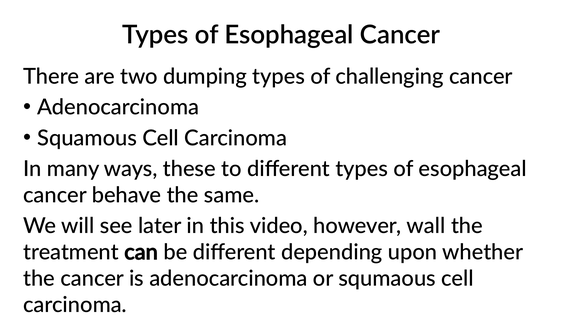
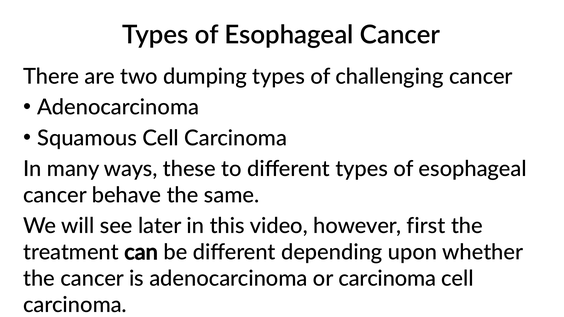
wall: wall -> first
or squmaous: squmaous -> carcinoma
